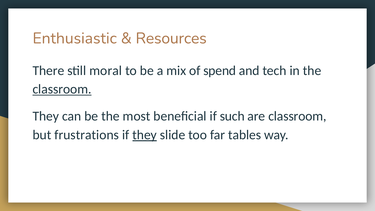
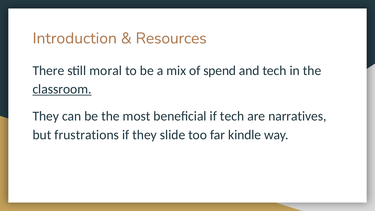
Enthusiastic: Enthusiastic -> Introduction
if such: such -> tech
are classroom: classroom -> narratives
they at (145, 135) underline: present -> none
tables: tables -> kindle
